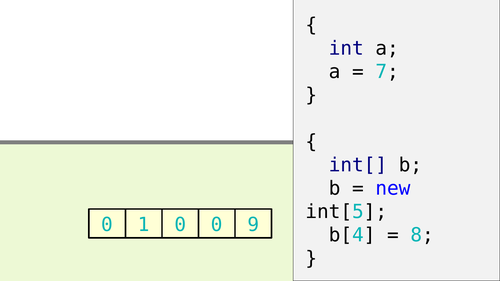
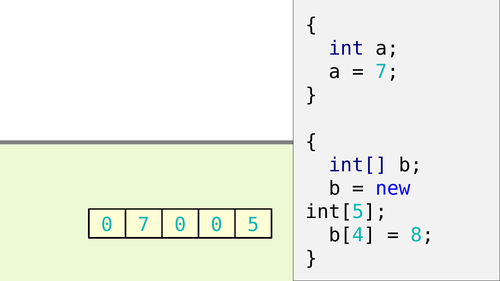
0 1: 1 -> 7
9: 9 -> 5
